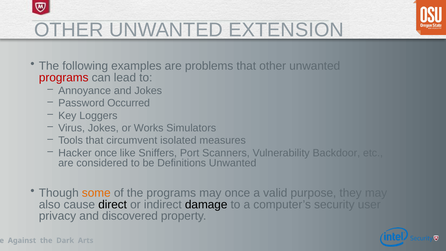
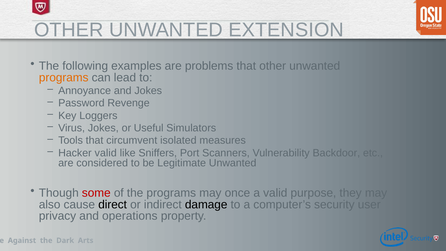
programs at (64, 77) colour: red -> orange
Occurred: Occurred -> Revenge
Works: Works -> Useful
Hacker once: once -> valid
Definitions: Definitions -> Legitimate
some colour: orange -> red
discovered: discovered -> operations
